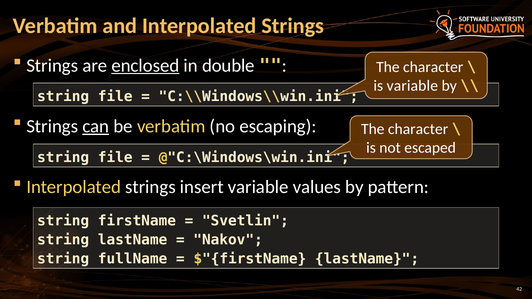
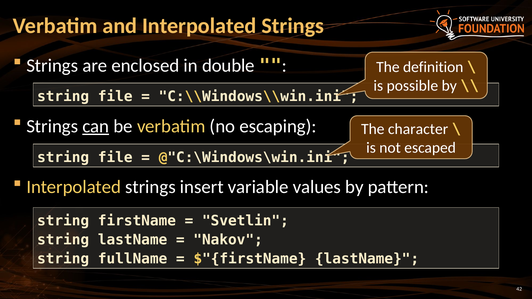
enclosed underline: present -> none
character at (433, 67): character -> definition
is variable: variable -> possible
